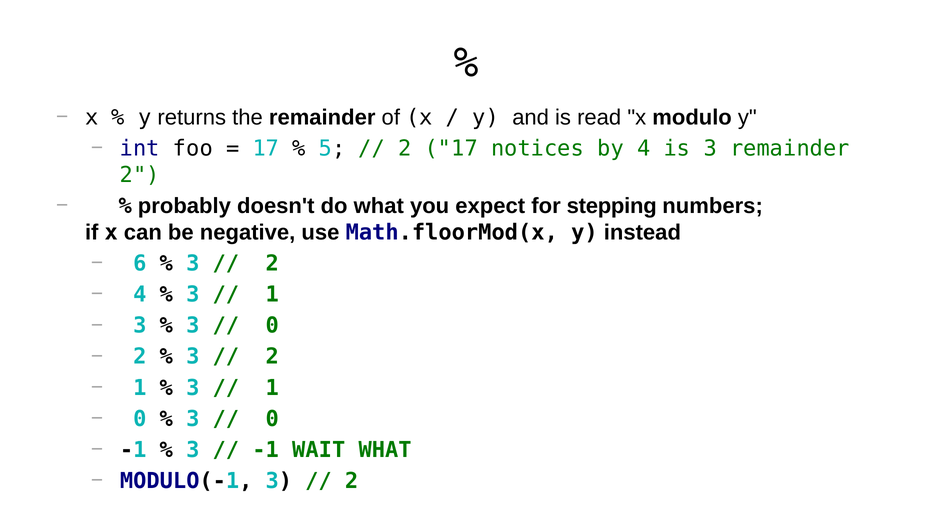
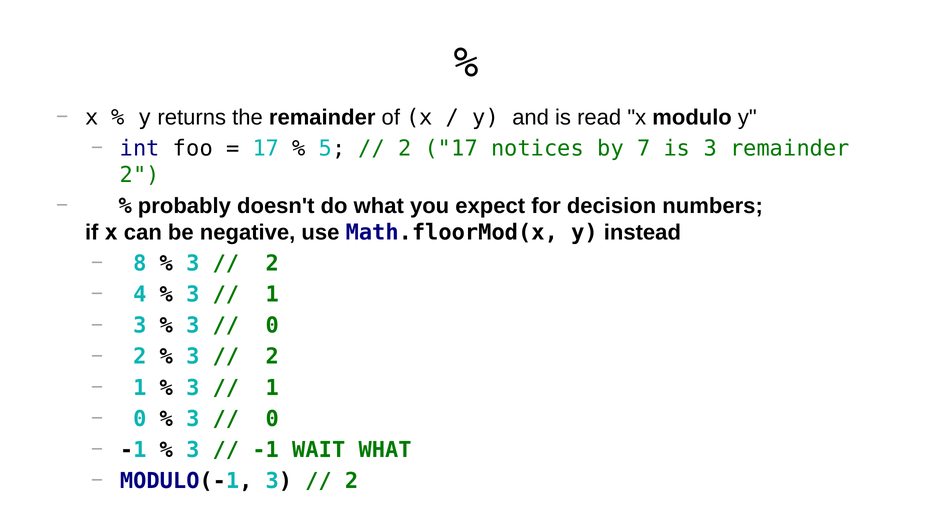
by 4: 4 -> 7
stepping: stepping -> decision
6: 6 -> 8
